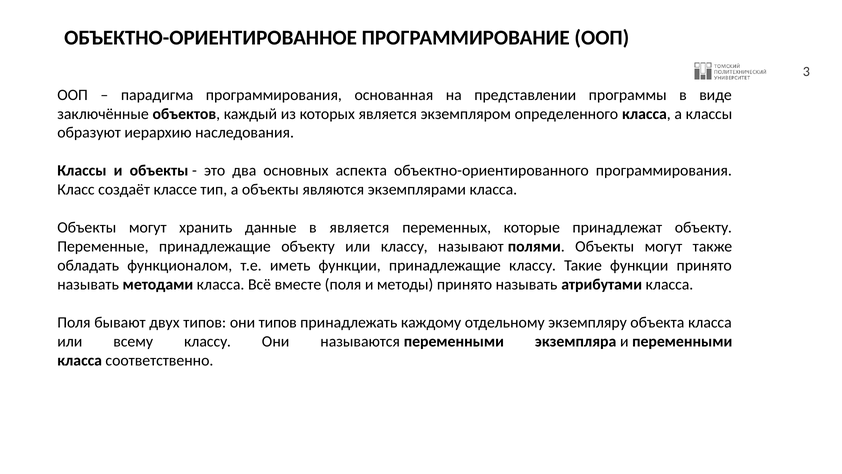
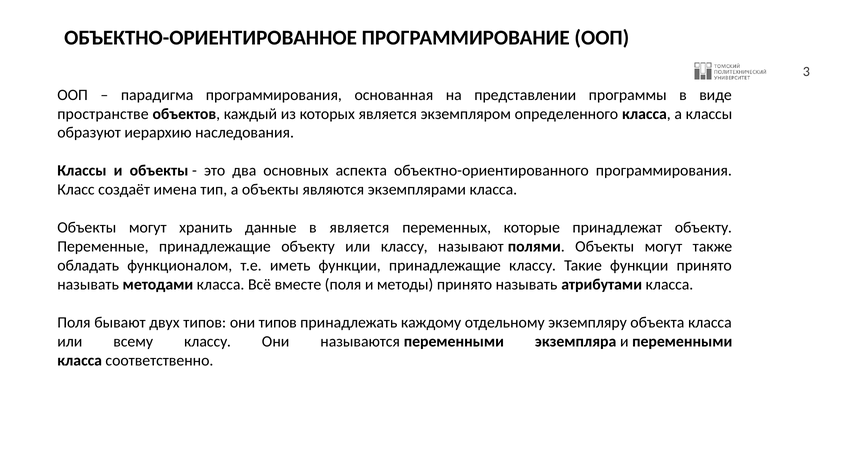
заключённые: заключённые -> пространстве
классе: классе -> имена
